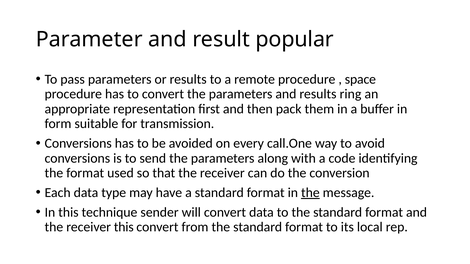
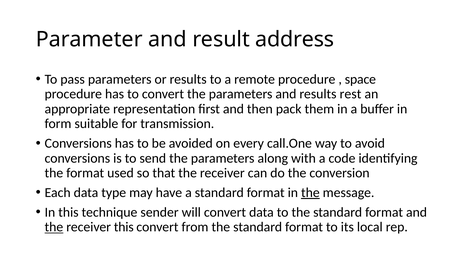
popular: popular -> address
ring: ring -> rest
the at (54, 227) underline: none -> present
